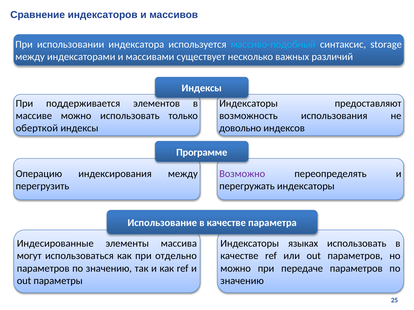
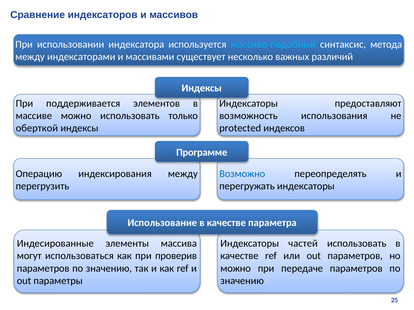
storage: storage -> метода
довольно: довольно -> protected
Возможно colour: purple -> blue
языках: языках -> частей
отдельно: отдельно -> проверив
